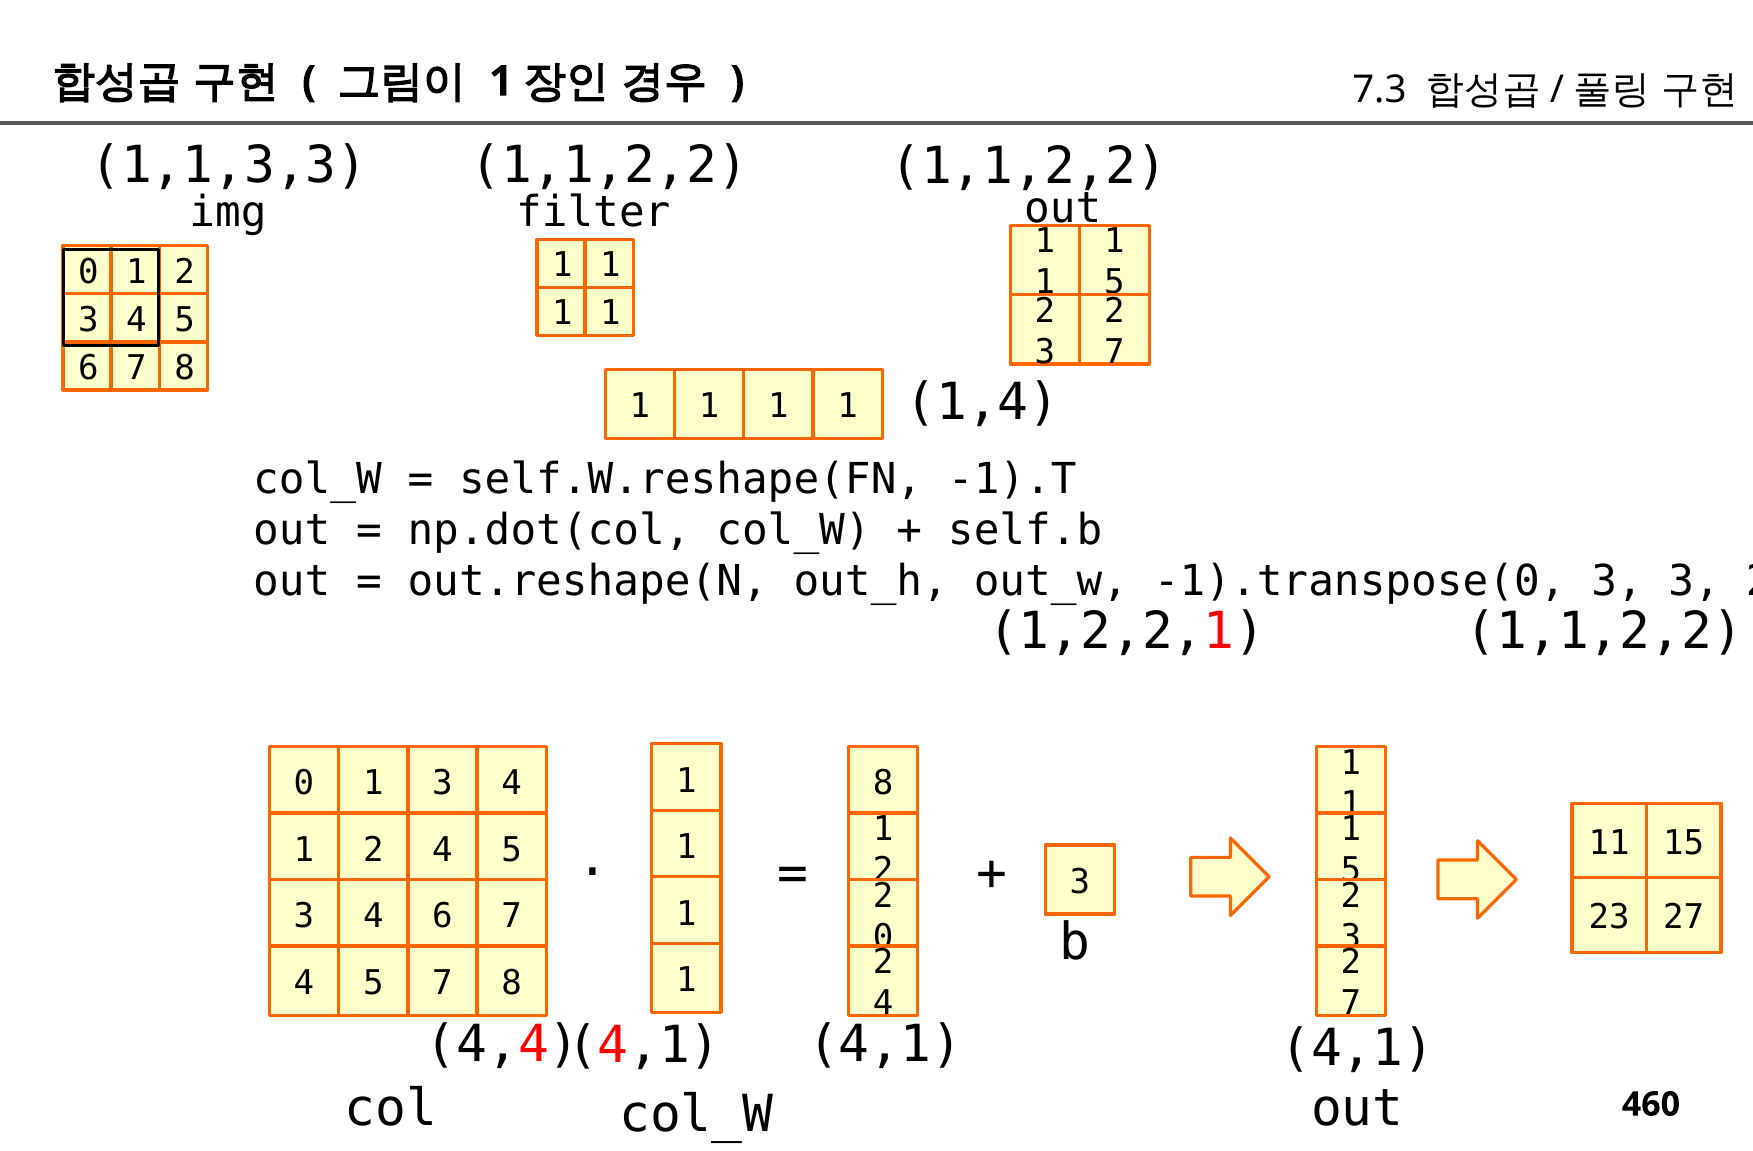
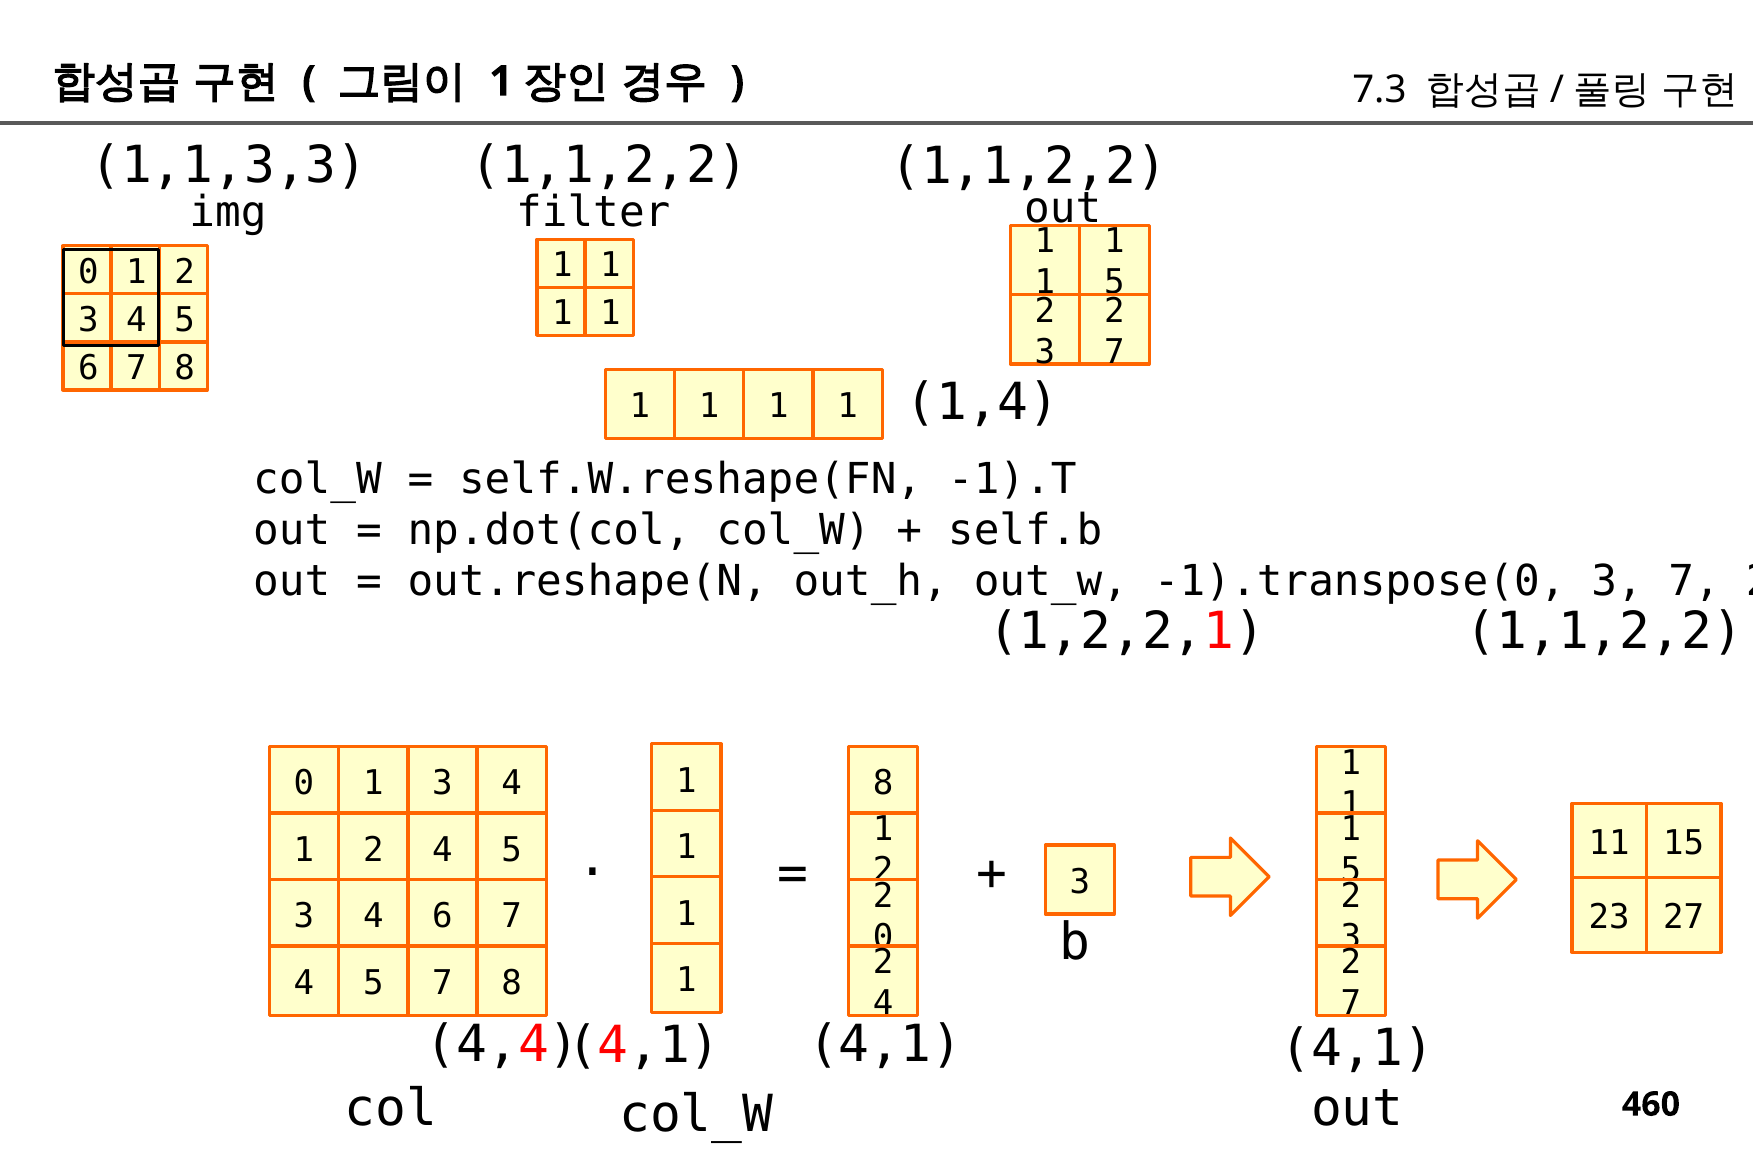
3 3: 3 -> 7
